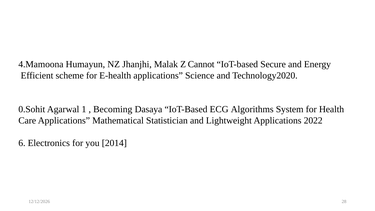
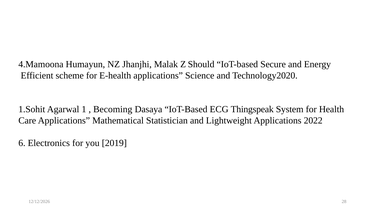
Cannot: Cannot -> Should
0.Sohit: 0.Sohit -> 1.Sohit
Algorithms: Algorithms -> Thingspeak
2014: 2014 -> 2019
